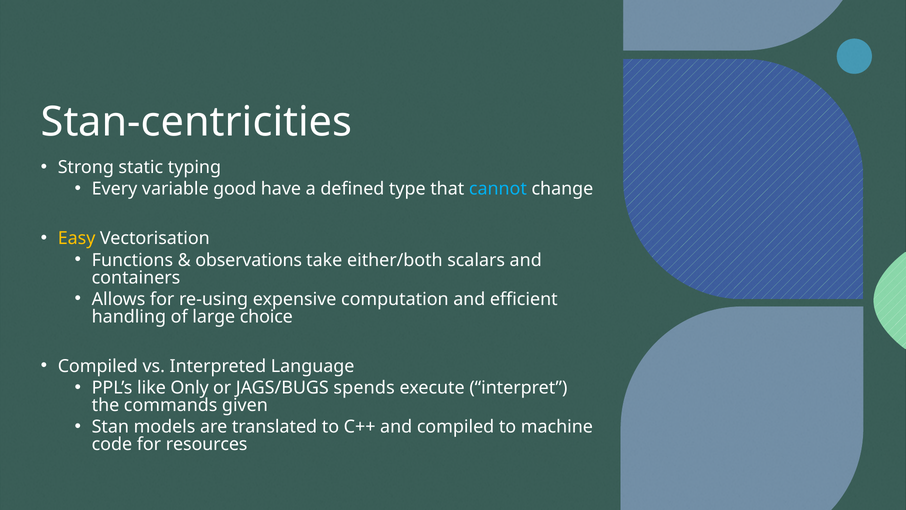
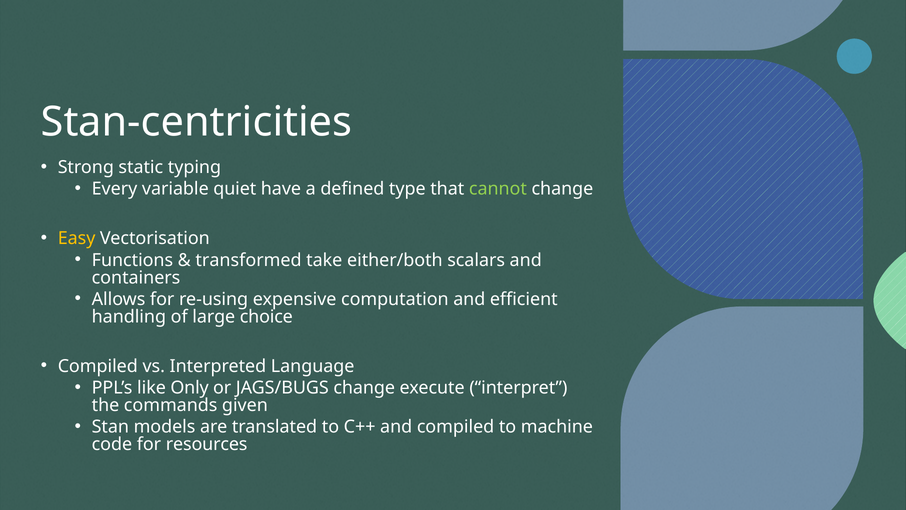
good: good -> quiet
cannot colour: light blue -> light green
observations: observations -> transformed
JAGS/BUGS spends: spends -> change
